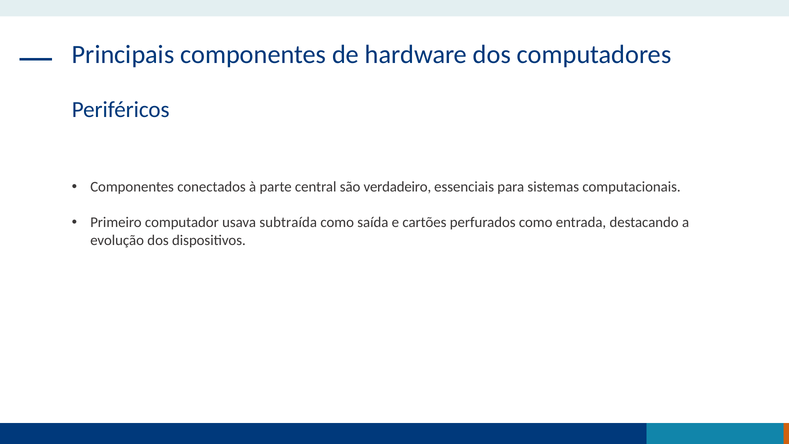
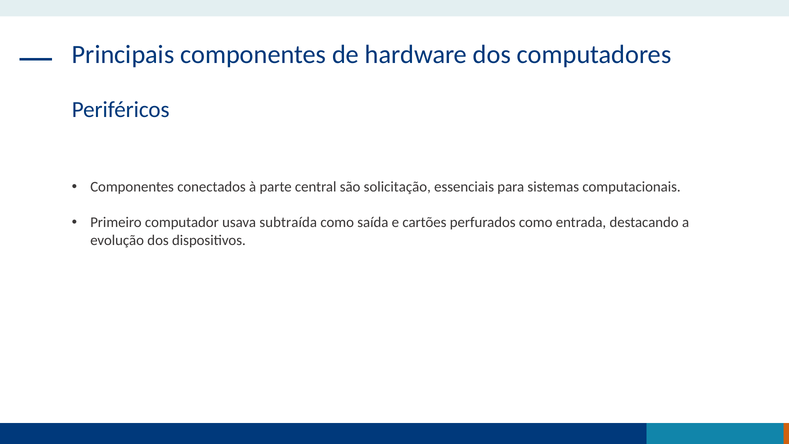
verdadeiro: verdadeiro -> solicitação
